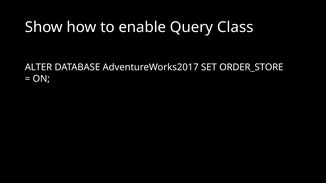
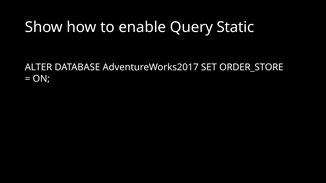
Class: Class -> Static
